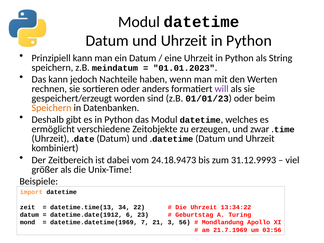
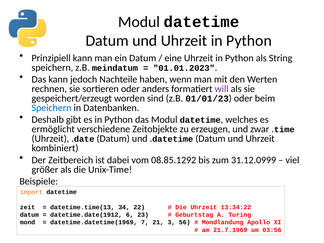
Speichern at (51, 108) colour: orange -> blue
24.18.9473: 24.18.9473 -> 08.85.1292
31.12.9993: 31.12.9993 -> 31.12.0999
